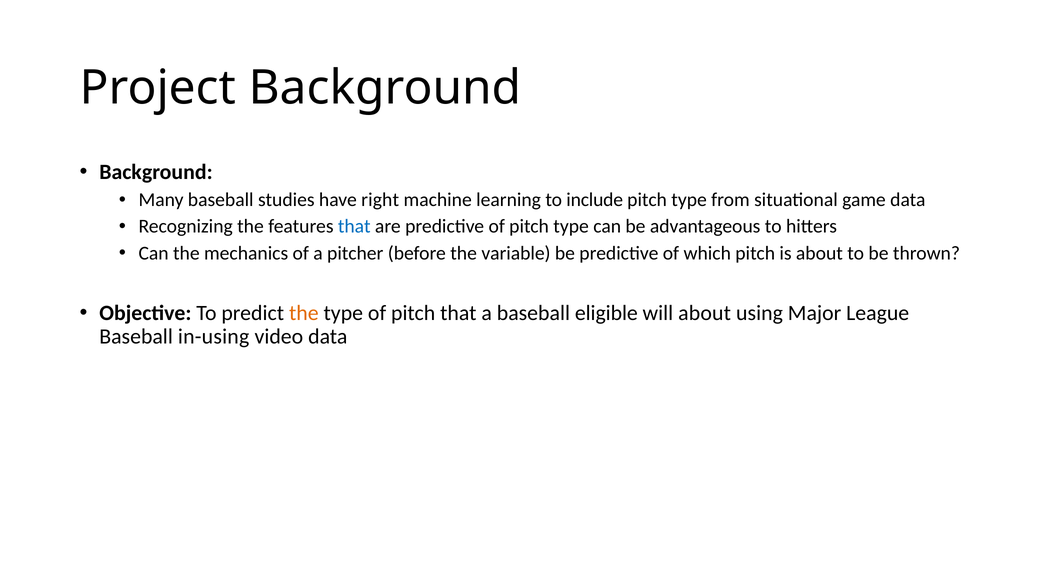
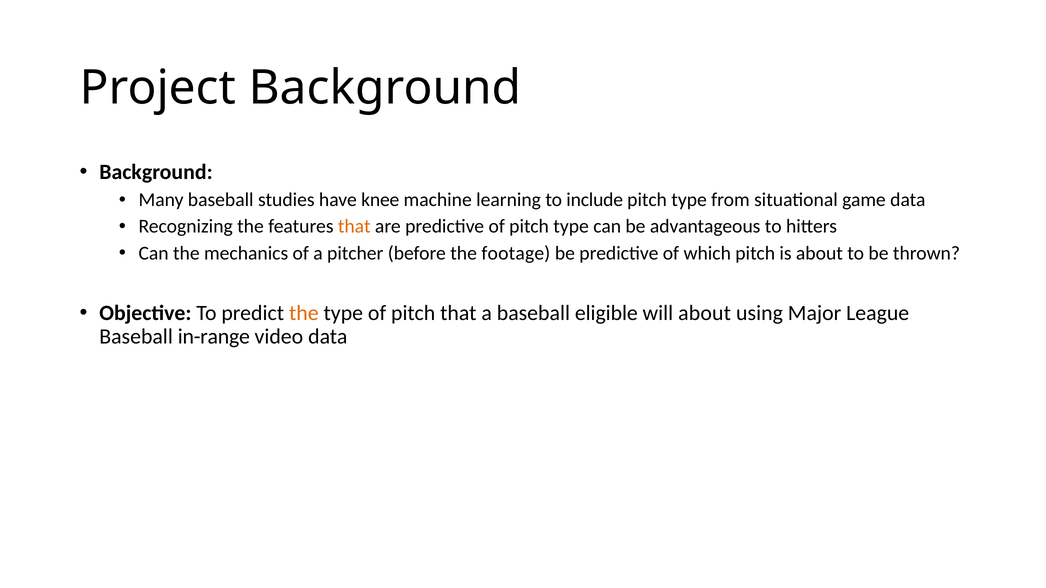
right: right -> knee
that at (354, 227) colour: blue -> orange
variable: variable -> footage
in-using: in-using -> in-range
